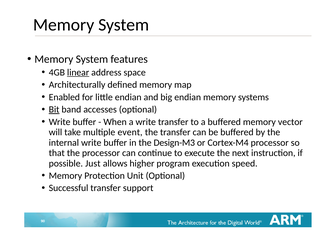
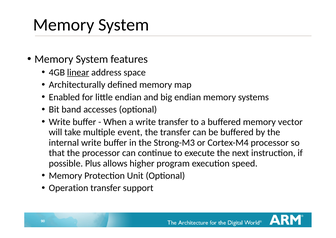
Bit underline: present -> none
Design-M3: Design-M3 -> Strong-M3
Just: Just -> Plus
Successful: Successful -> Operation
